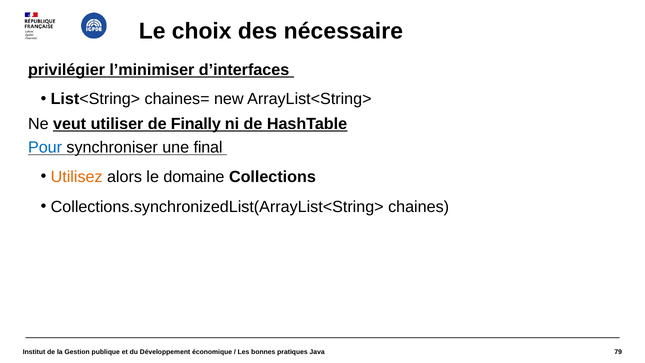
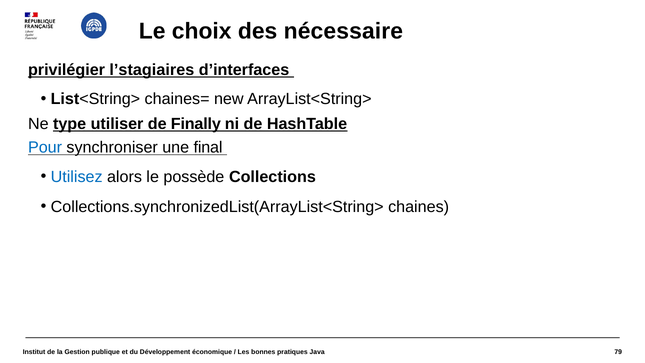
l’minimiser: l’minimiser -> l’stagiaires
veut: veut -> type
Utilisez colour: orange -> blue
domaine: domaine -> possède
